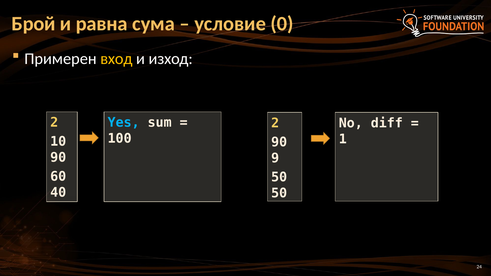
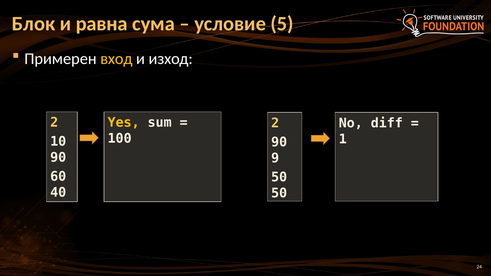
Брой: Брой -> Блок
0: 0 -> 5
Yes colour: light blue -> yellow
